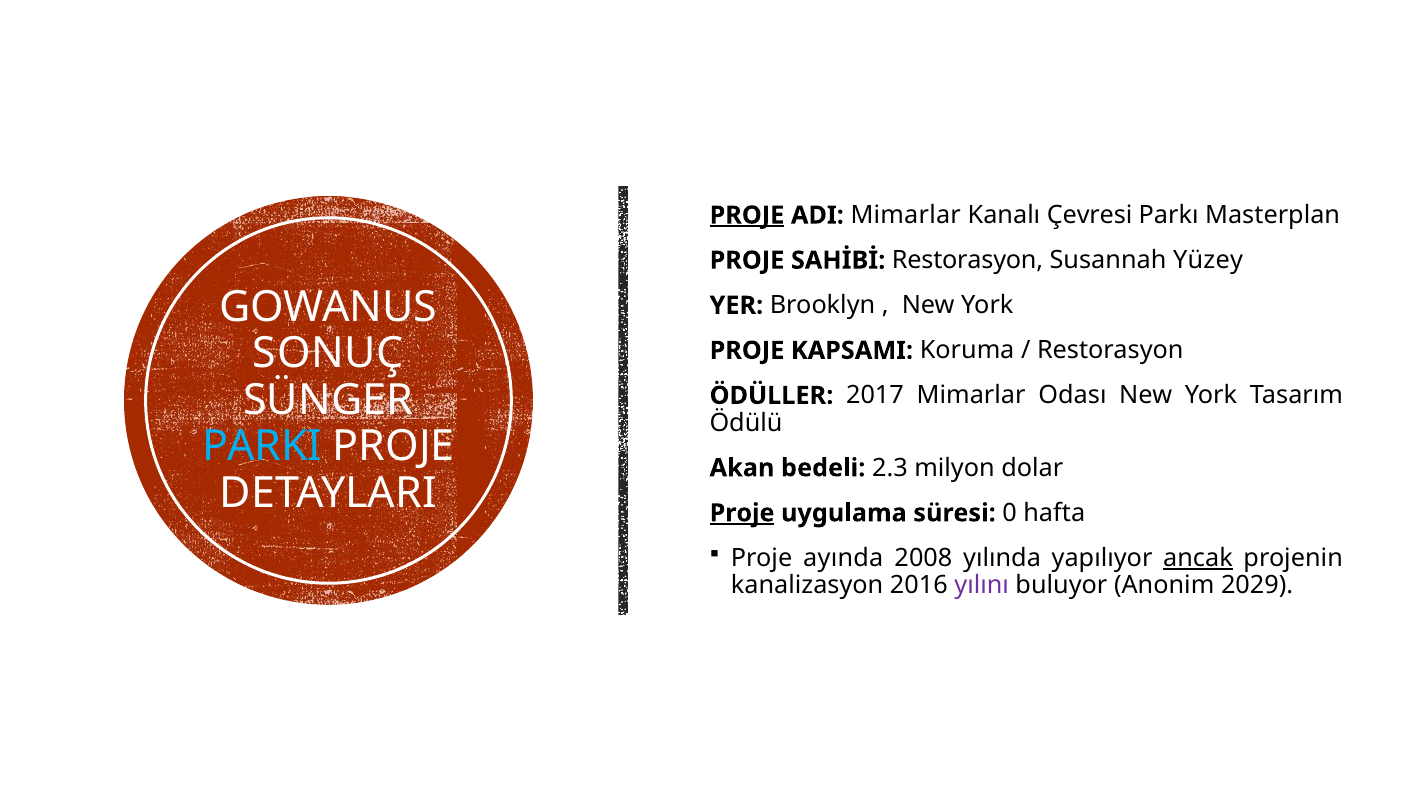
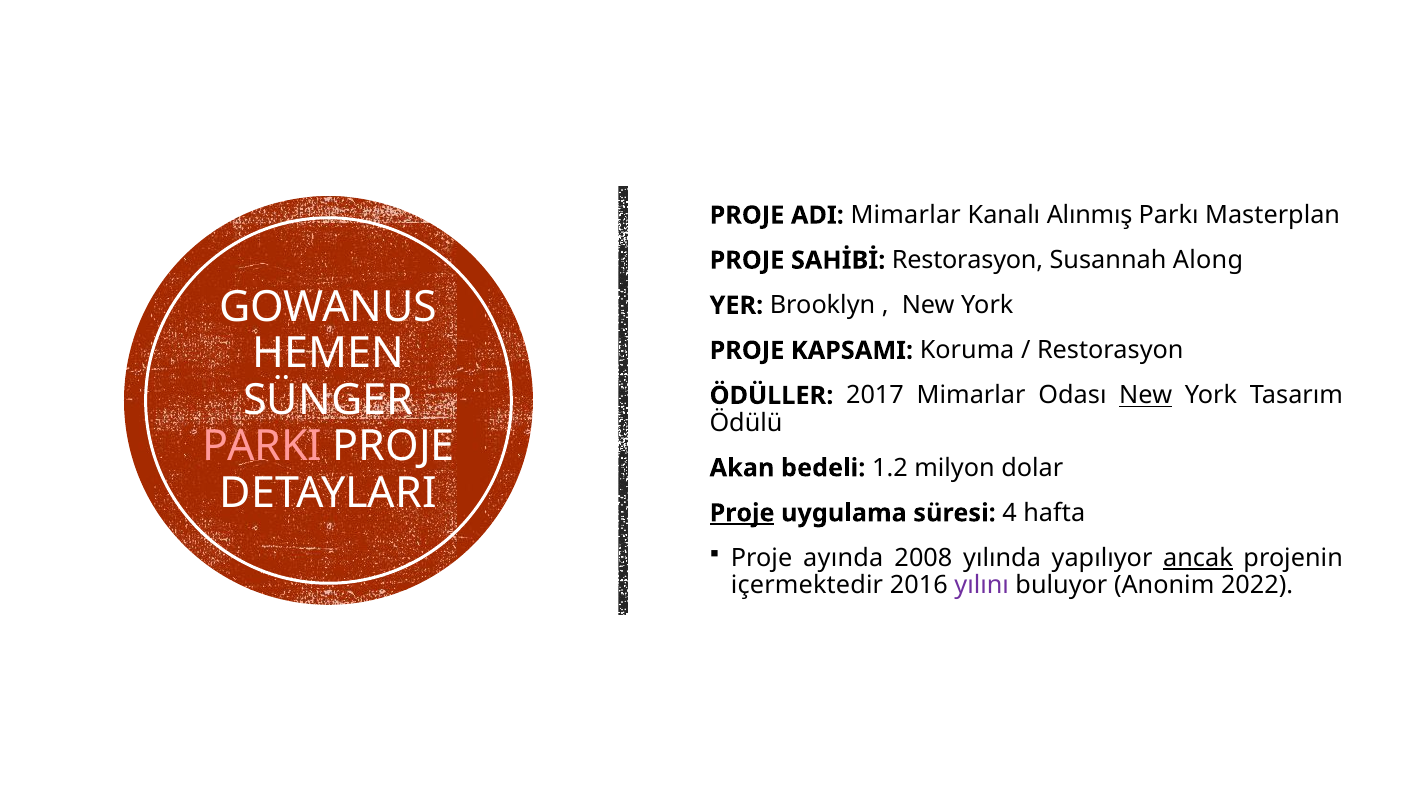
PROJE at (747, 215) underline: present -> none
Çevresi: Çevresi -> Alınmış
Yüzey: Yüzey -> Along
SONUÇ: SONUÇ -> HEMEN
New at (1146, 396) underline: none -> present
PARKI colour: light blue -> pink
2.3: 2.3 -> 1.2
0: 0 -> 4
kanalizasyon: kanalizasyon -> içermektedir
2029: 2029 -> 2022
